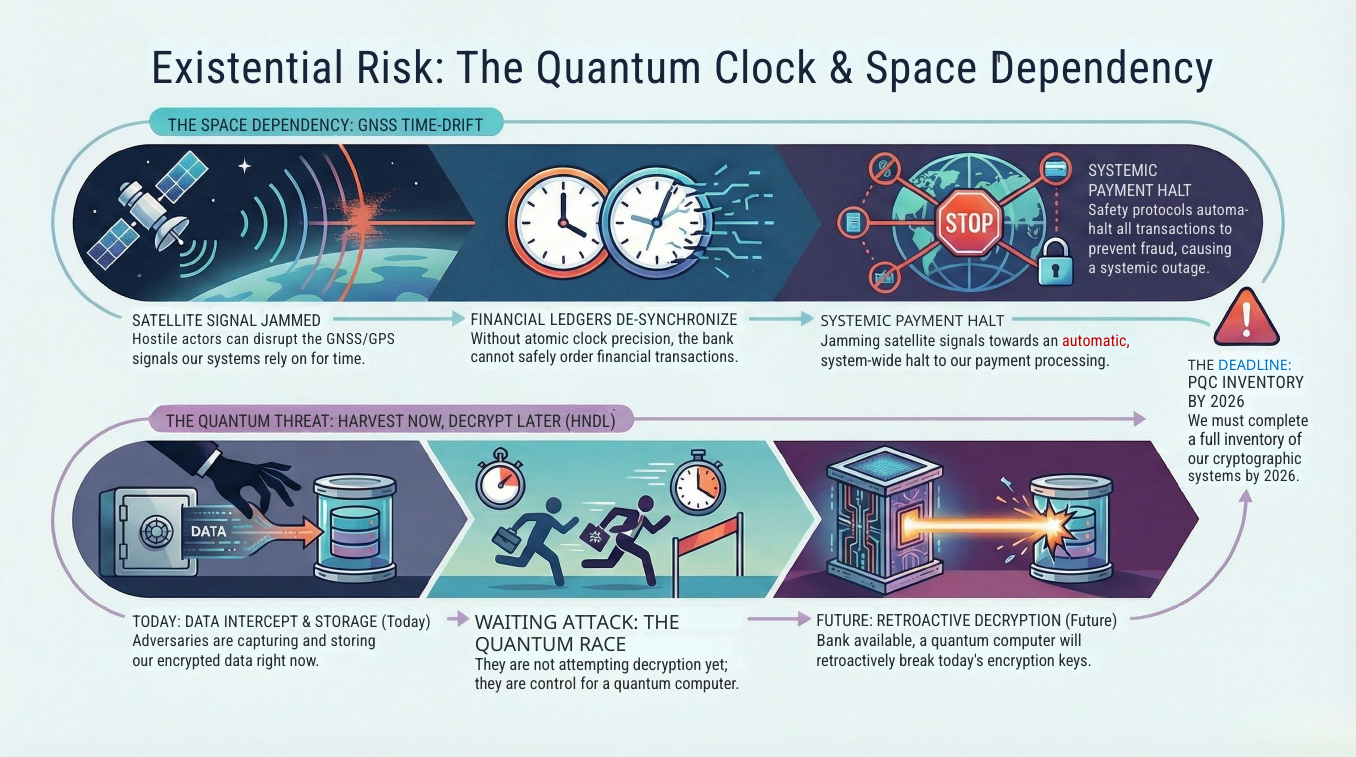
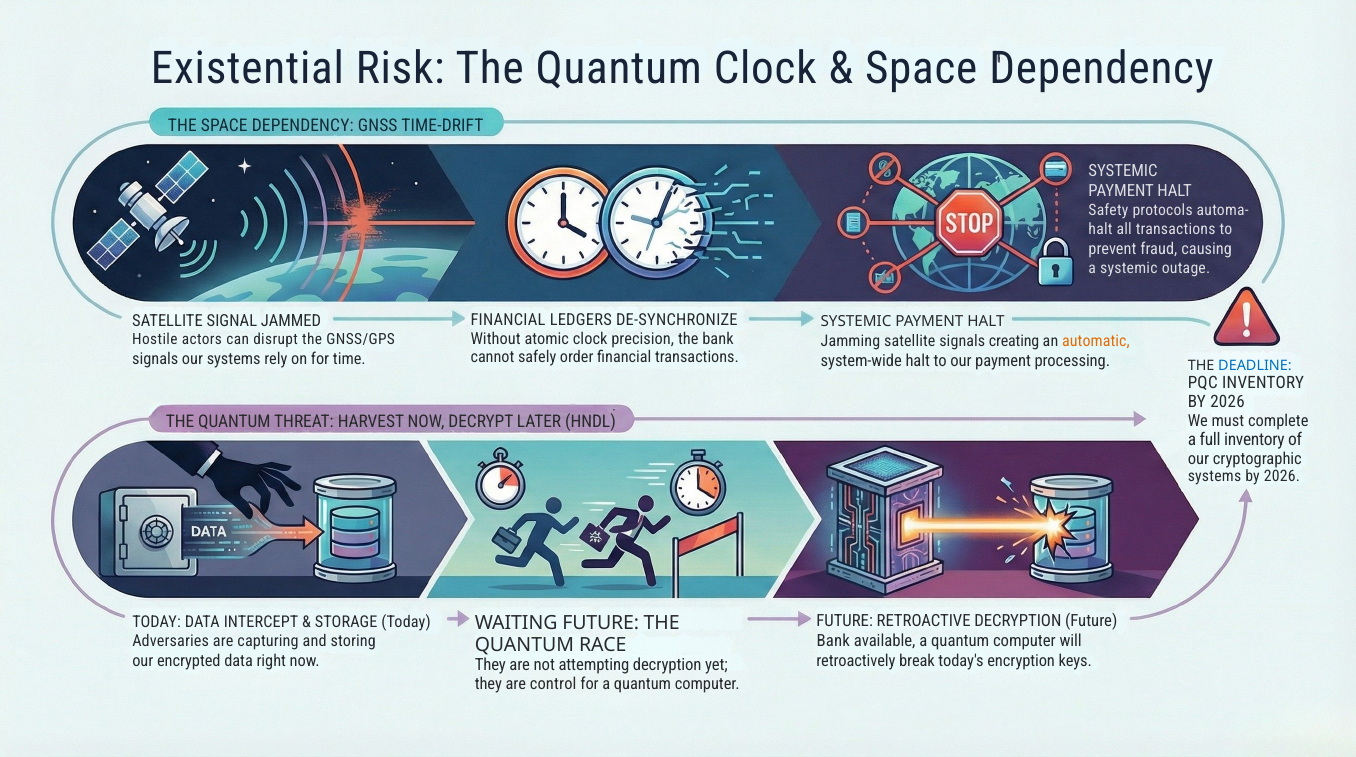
towards: towards -> creating
automatic colour: red -> orange
WAITING ATTACK: ATTACK -> FUTURE
